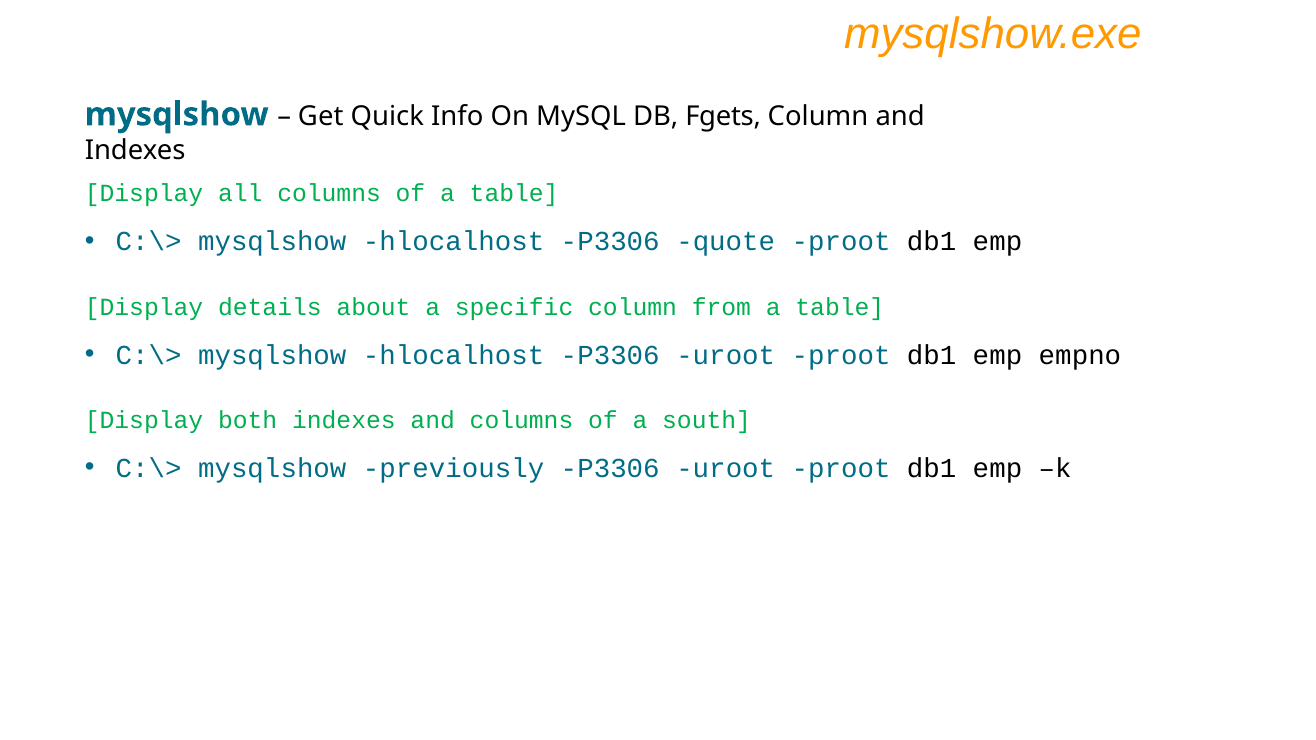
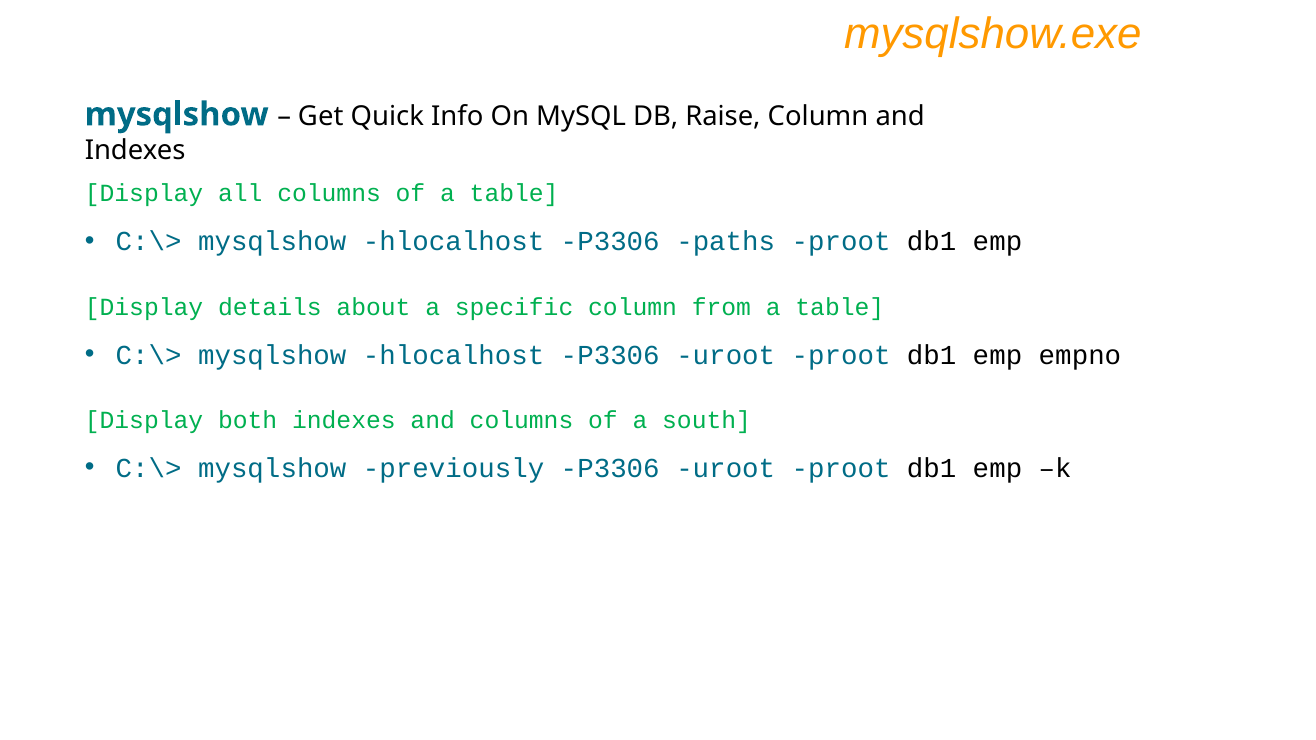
Fgets: Fgets -> Raise
quote: quote -> paths
